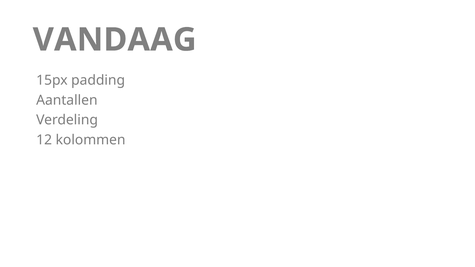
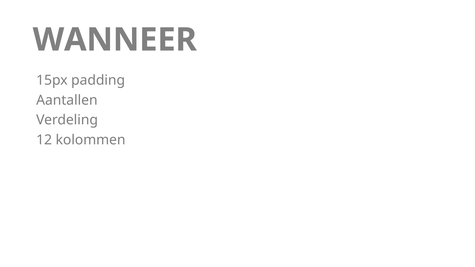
VANDAAG: VANDAAG -> WANNEER
